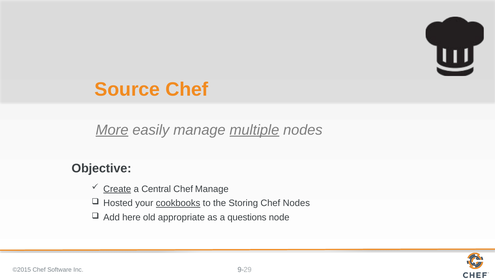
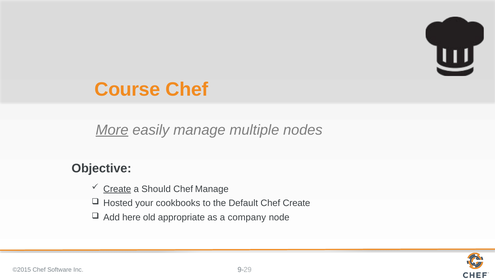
Source: Source -> Course
multiple underline: present -> none
Central: Central -> Should
cookbooks underline: present -> none
Storing: Storing -> Default
Chef Nodes: Nodes -> Create
questions: questions -> company
